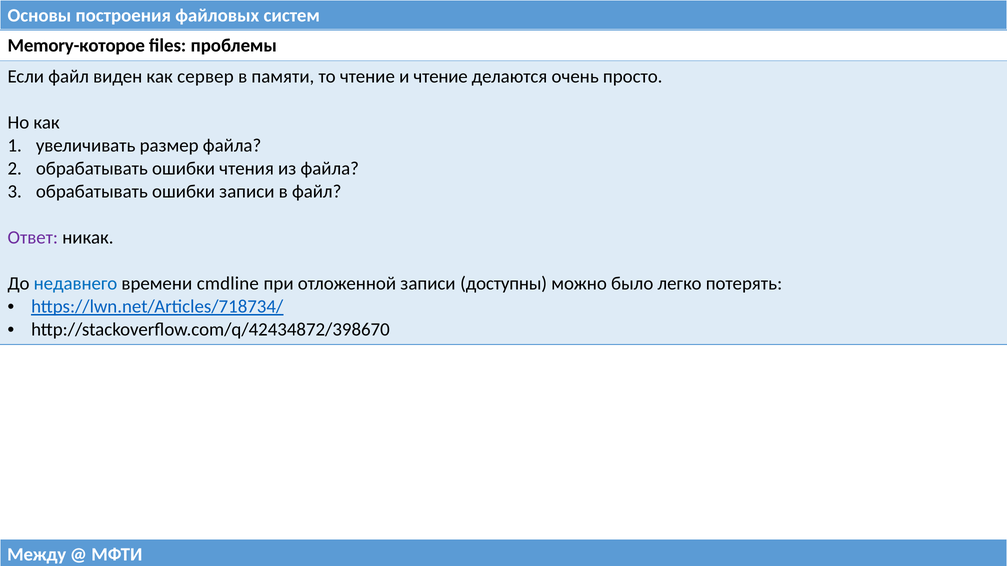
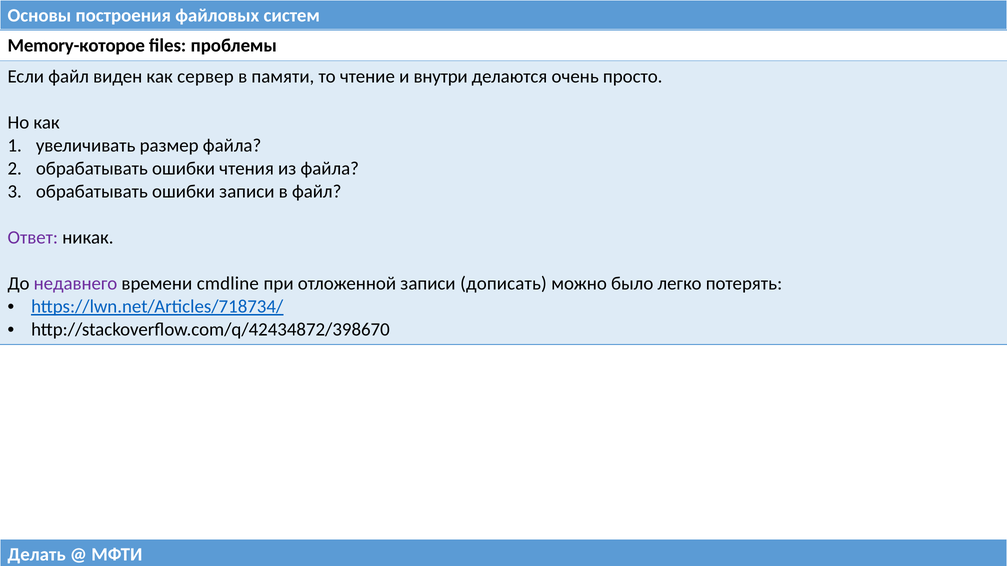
и чтение: чтение -> внутри
недавнего colour: blue -> purple
доступны: доступны -> дописать
Между: Между -> Делать
